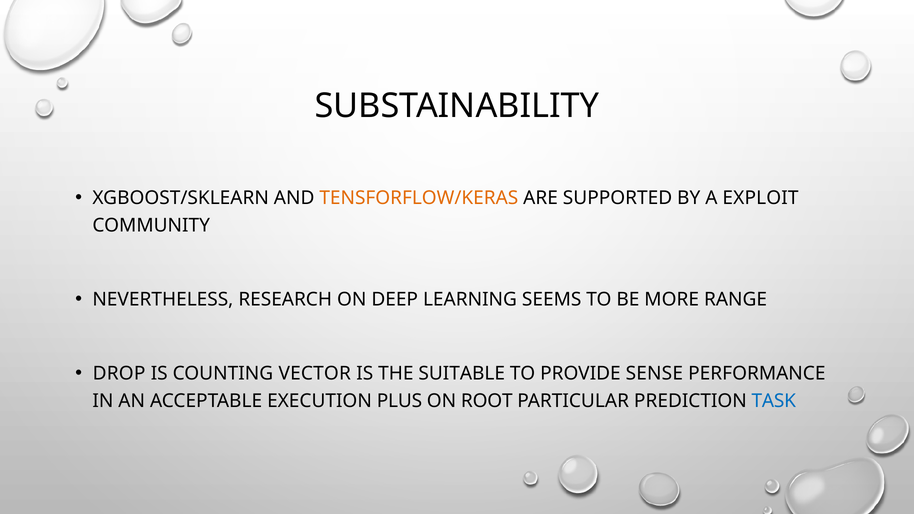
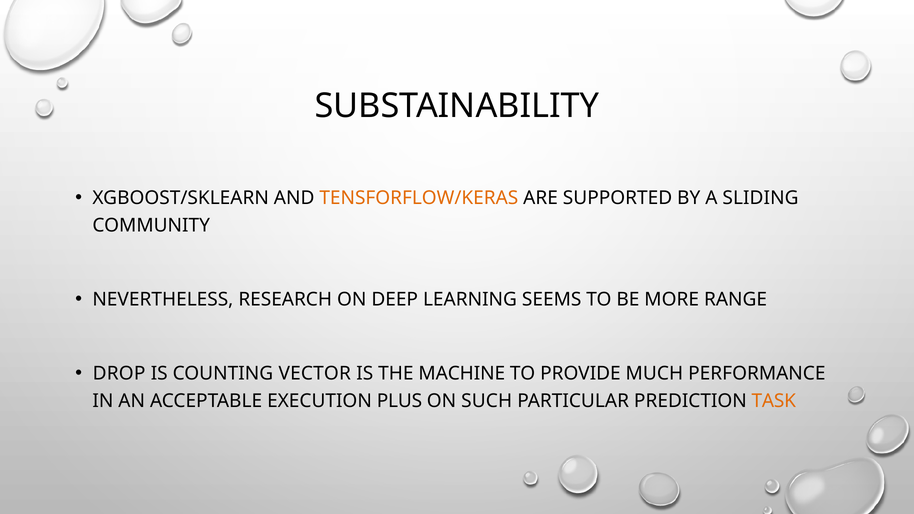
EXPLOIT: EXPLOIT -> SLIDING
SUITABLE: SUITABLE -> MACHINE
SENSE: SENSE -> MUCH
ROOT: ROOT -> SUCH
TASK colour: blue -> orange
